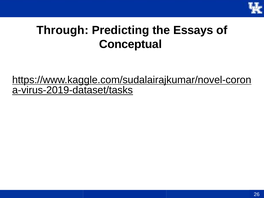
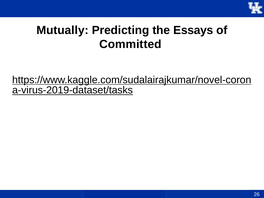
Through: Through -> Mutually
Conceptual: Conceptual -> Committed
